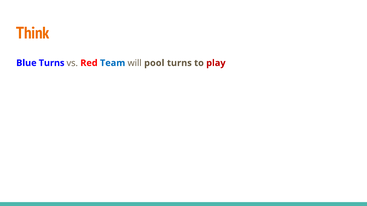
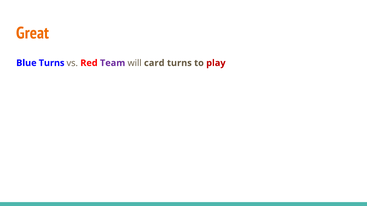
Think: Think -> Great
Team colour: blue -> purple
pool: pool -> card
